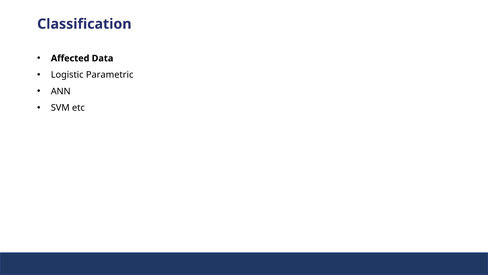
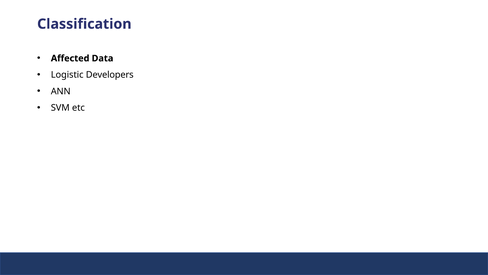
Parametric: Parametric -> Developers
